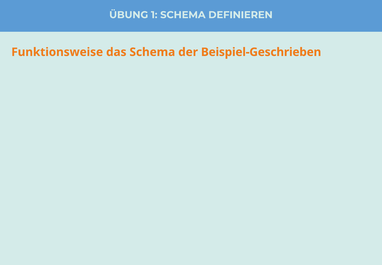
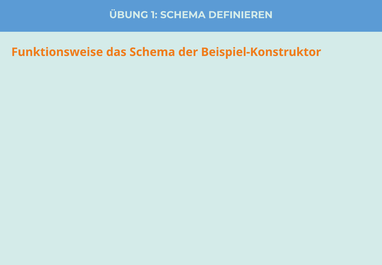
Beispiel-Geschrieben: Beispiel-Geschrieben -> Beispiel-Konstruktor
